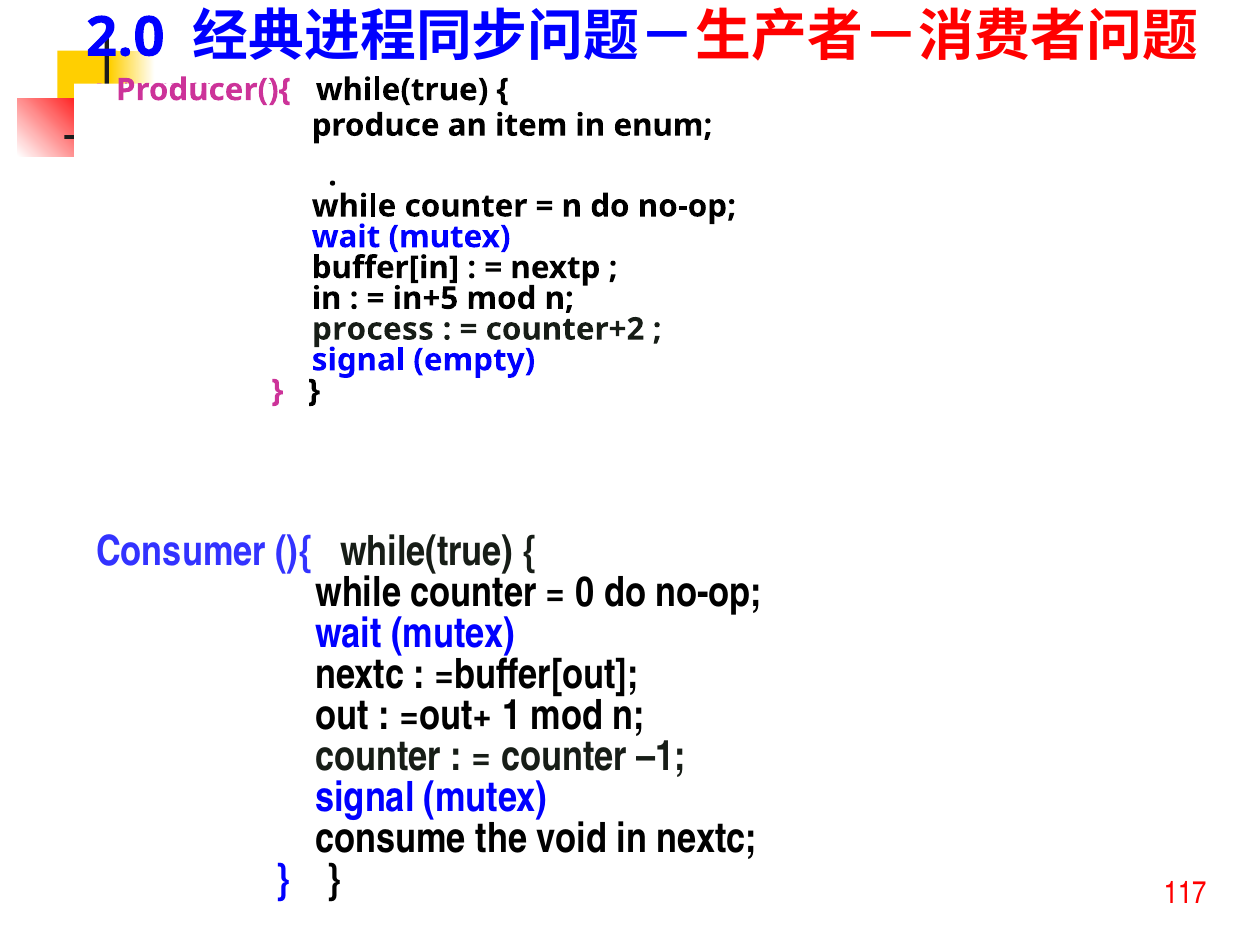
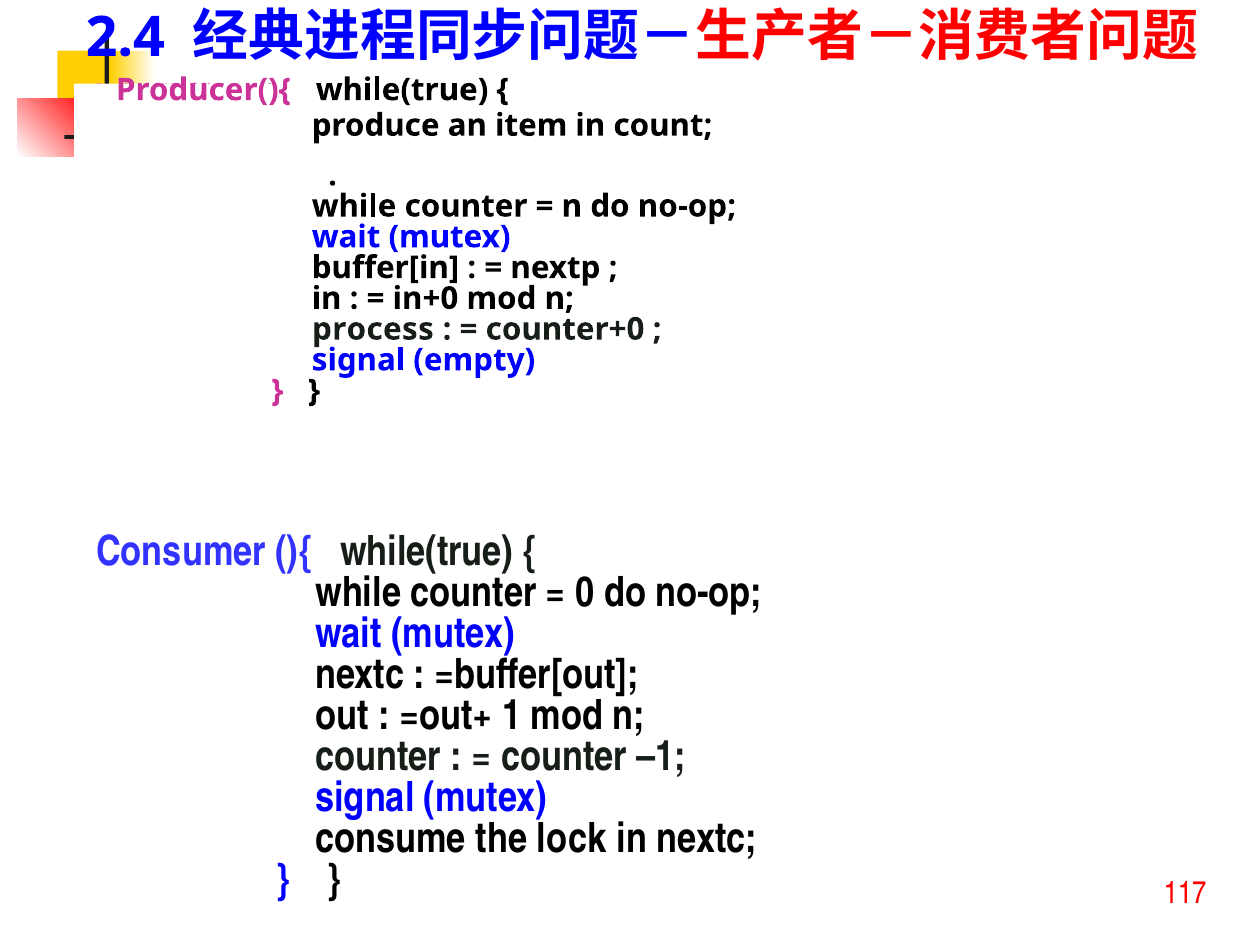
2.0: 2.0 -> 2.4
enum: enum -> count
in+5: in+5 -> in+0
counter+2: counter+2 -> counter+0
void: void -> lock
